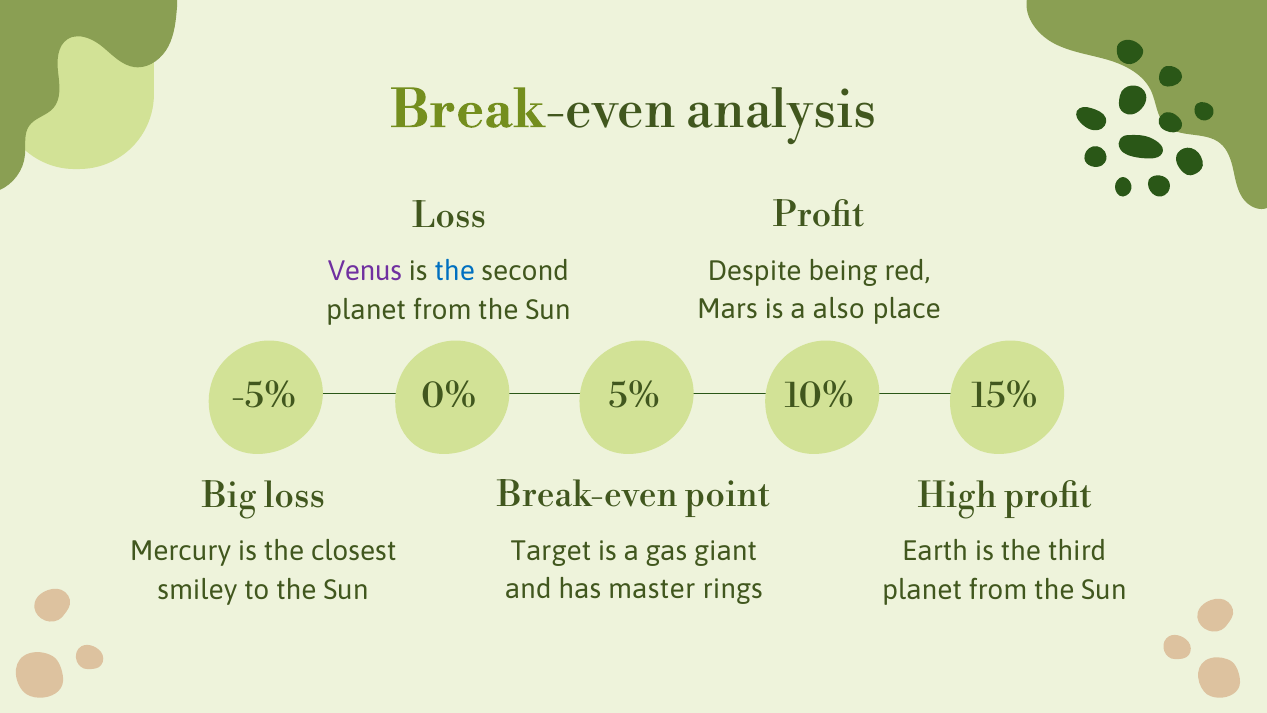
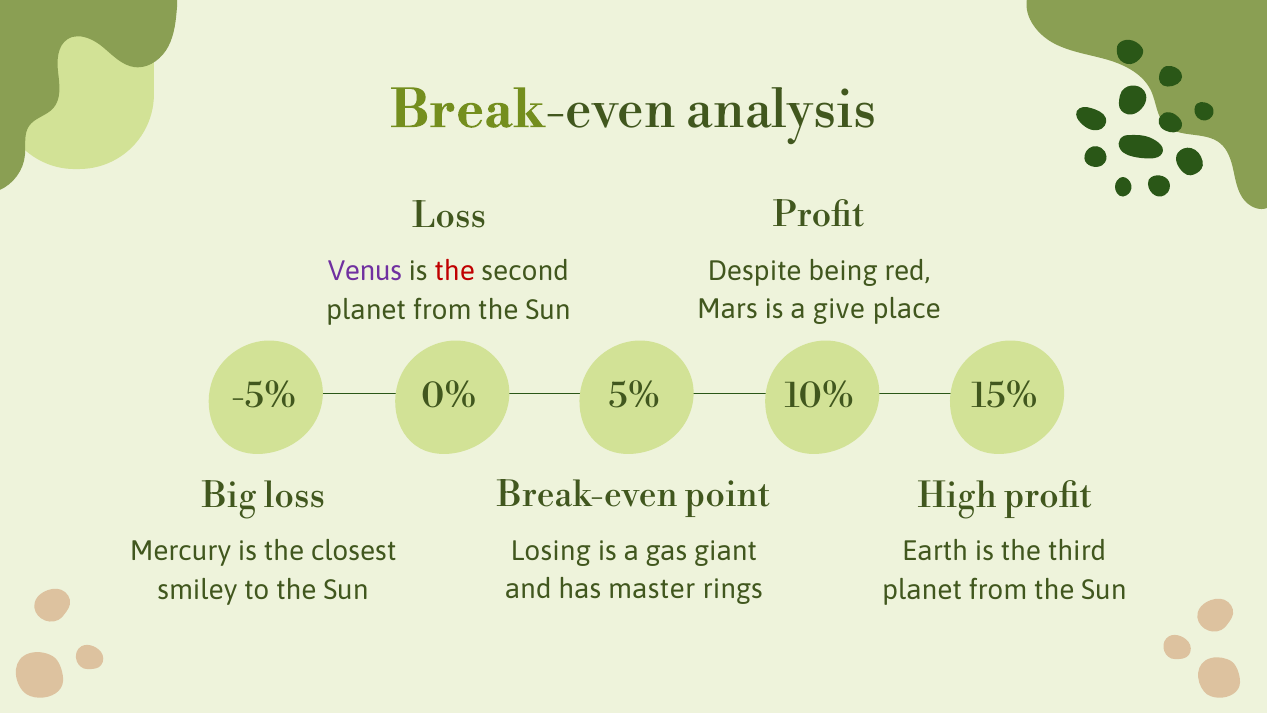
the at (455, 271) colour: blue -> red
also: also -> give
Target: Target -> Losing
